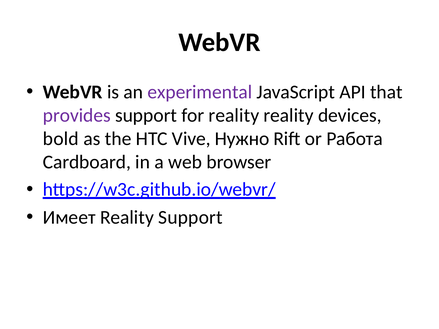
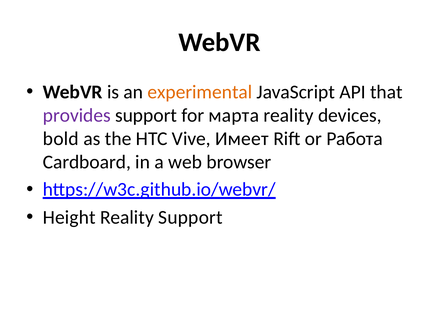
experimental colour: purple -> orange
for reality: reality -> марта
Нужно: Нужно -> Имеет
Имеет: Имеет -> Height
